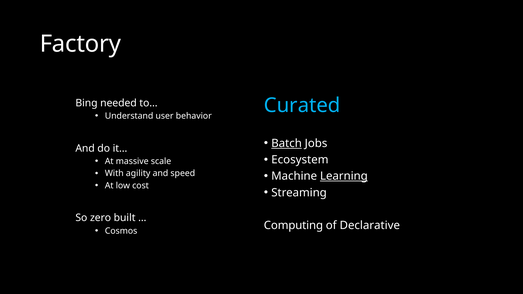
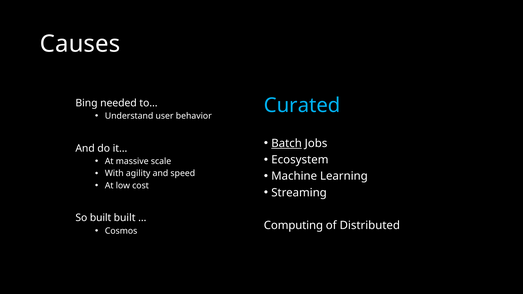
Factory: Factory -> Causes
Learning underline: present -> none
So zero: zero -> built
Declarative: Declarative -> Distributed
